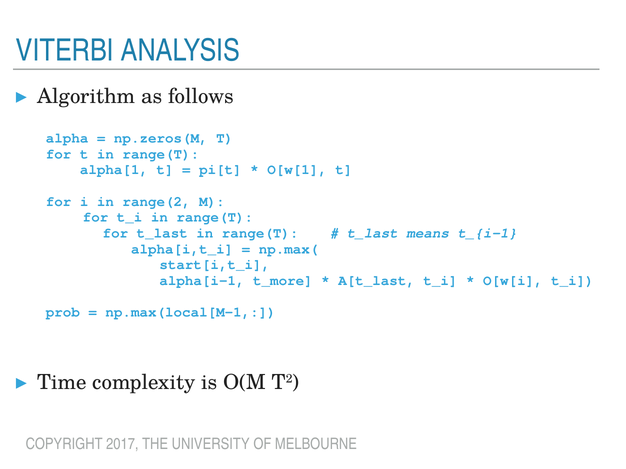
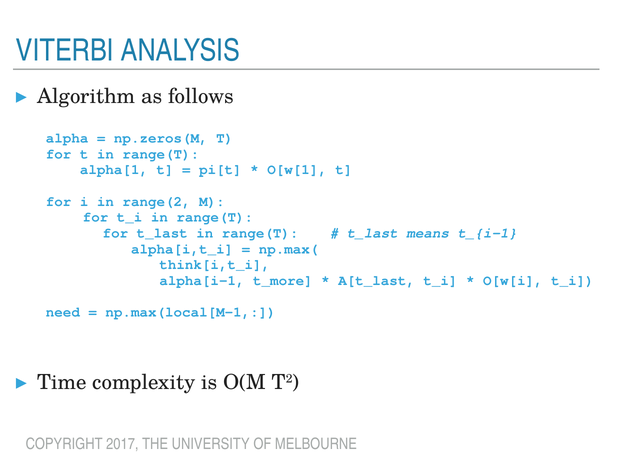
start[i,t_i: start[i,t_i -> think[i,t_i
prob: prob -> need
